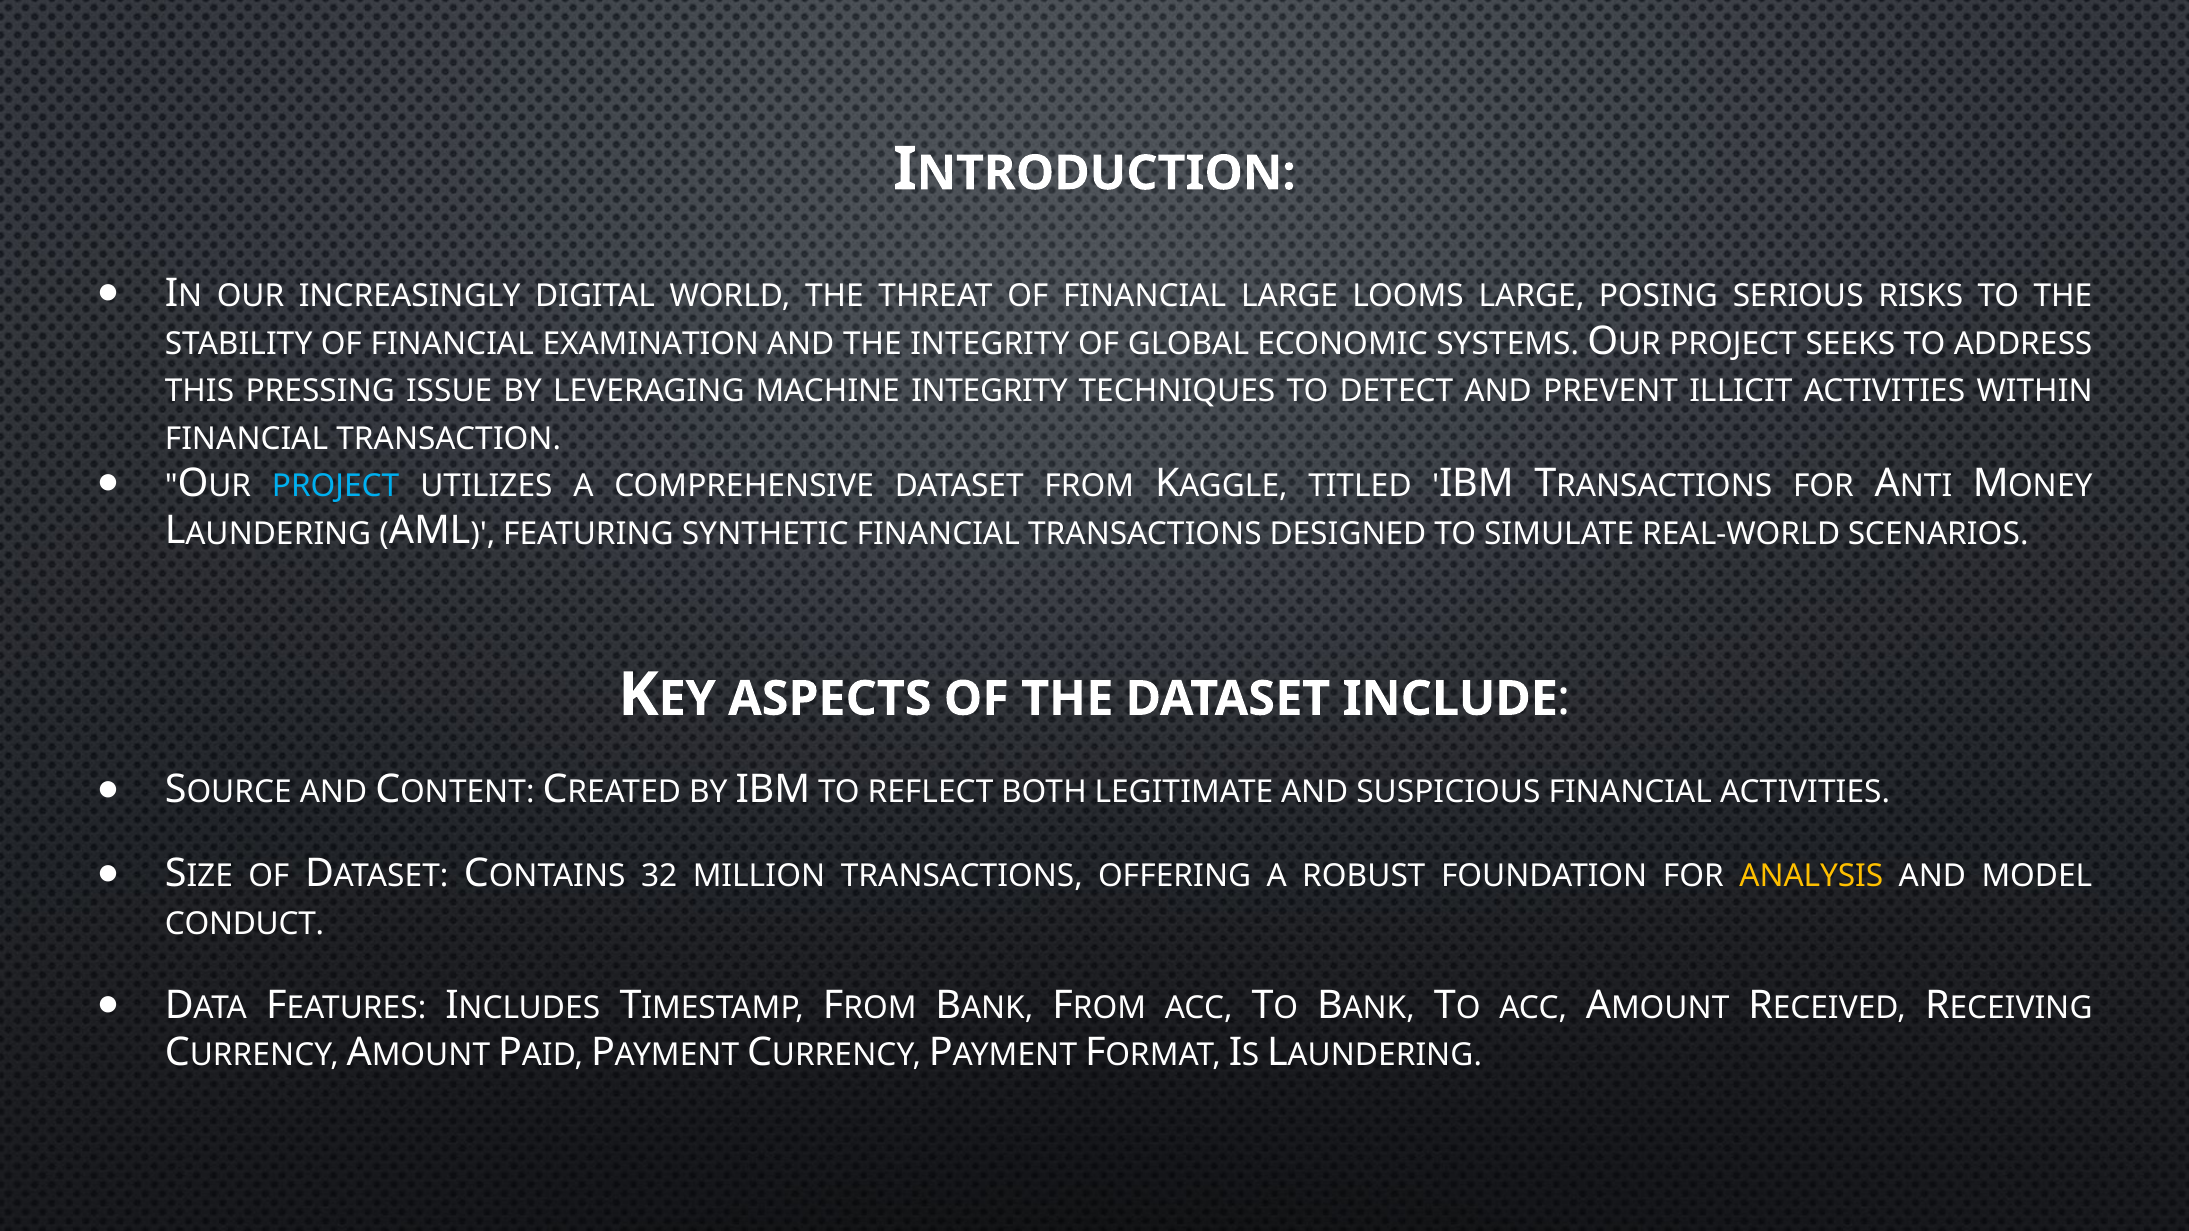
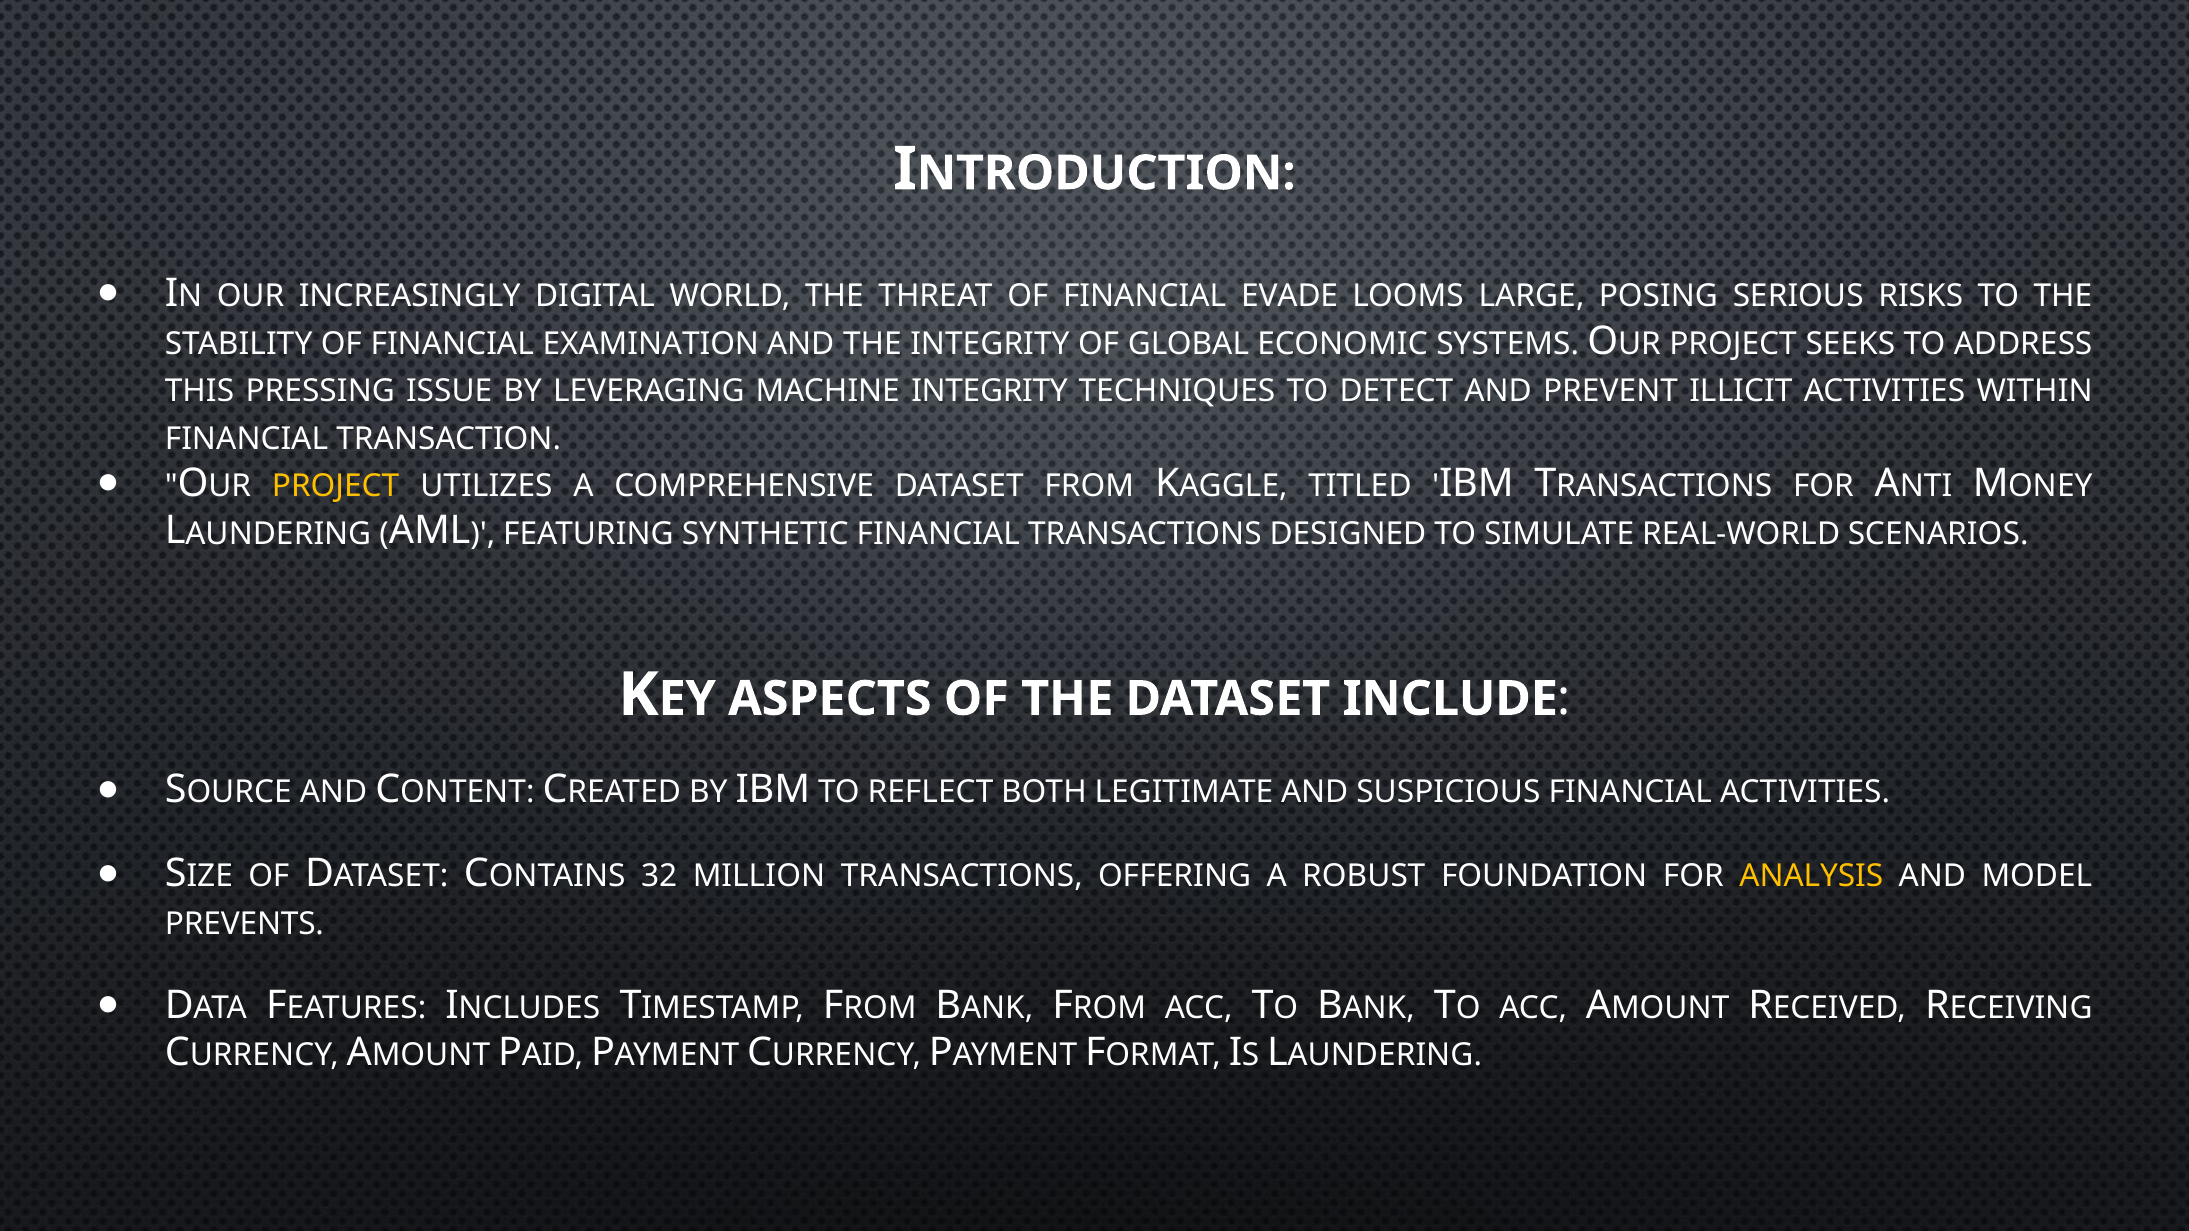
FINANCIAL LARGE: LARGE -> EVADE
PROJECT at (336, 486) colour: light blue -> yellow
CONDUCT: CONDUCT -> PREVENTS
